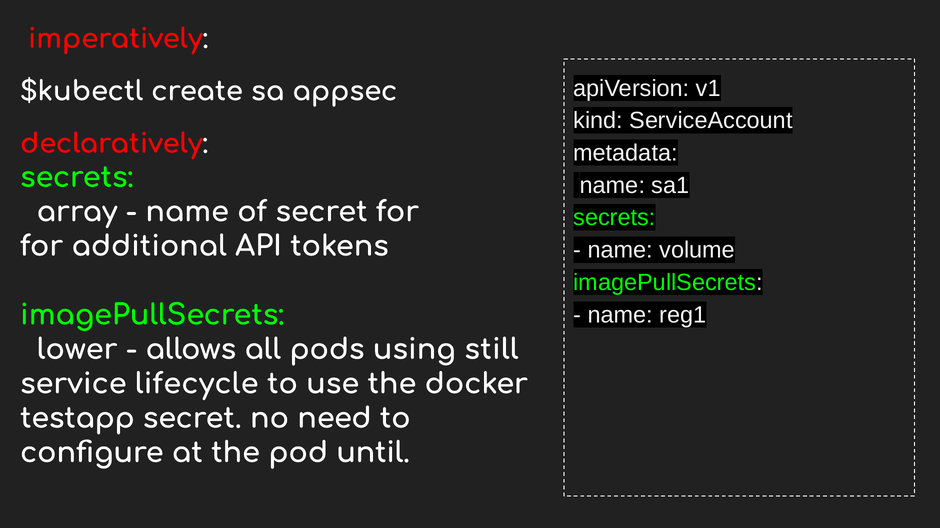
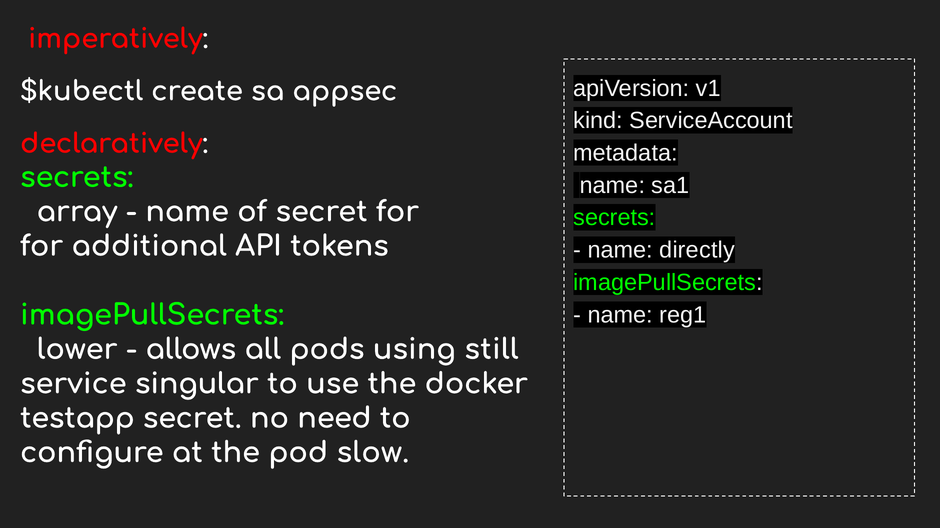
volume: volume -> directly
lifecycle: lifecycle -> singular
until: until -> slow
